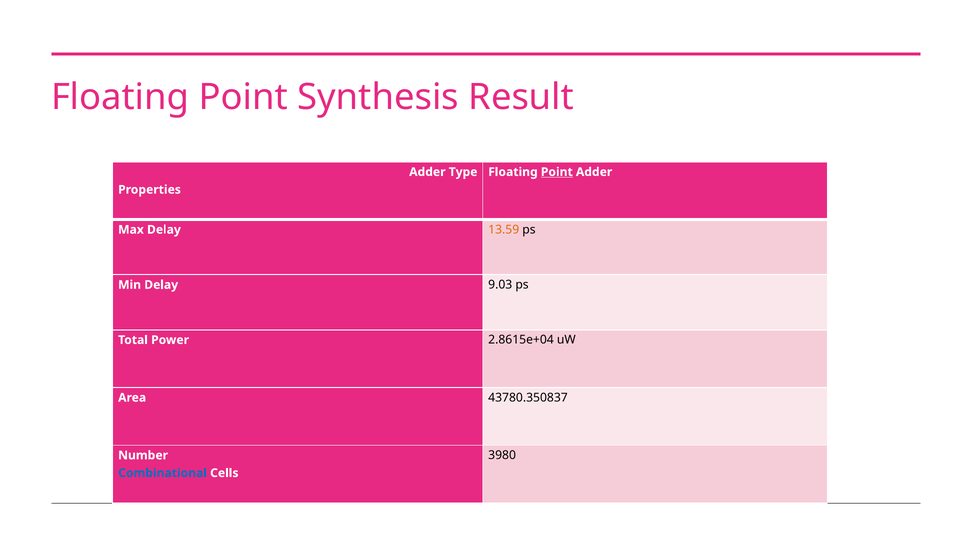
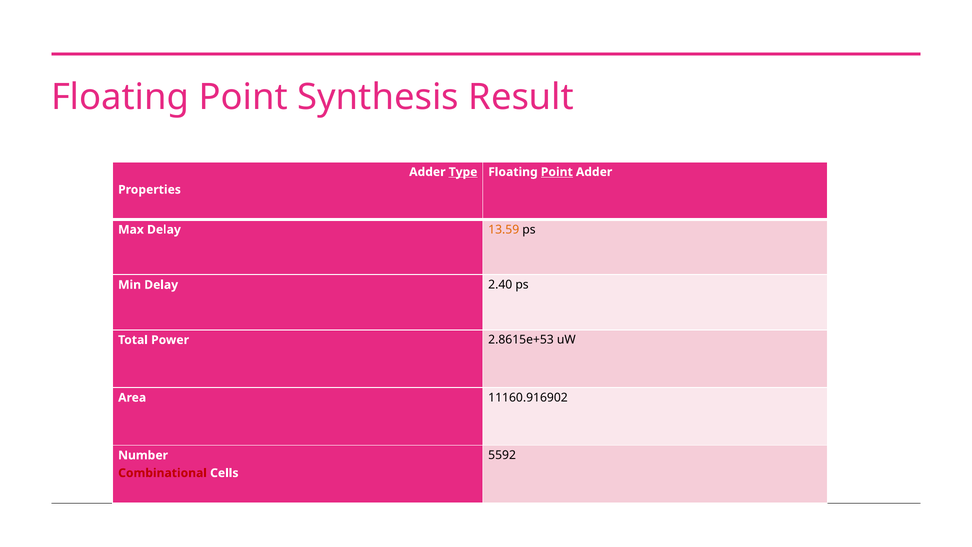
Type underline: none -> present
9.03: 9.03 -> 2.40
2.8615e+04: 2.8615e+04 -> 2.8615e+53
43780.350837: 43780.350837 -> 11160.916902
3980: 3980 -> 5592
Combinational colour: blue -> red
